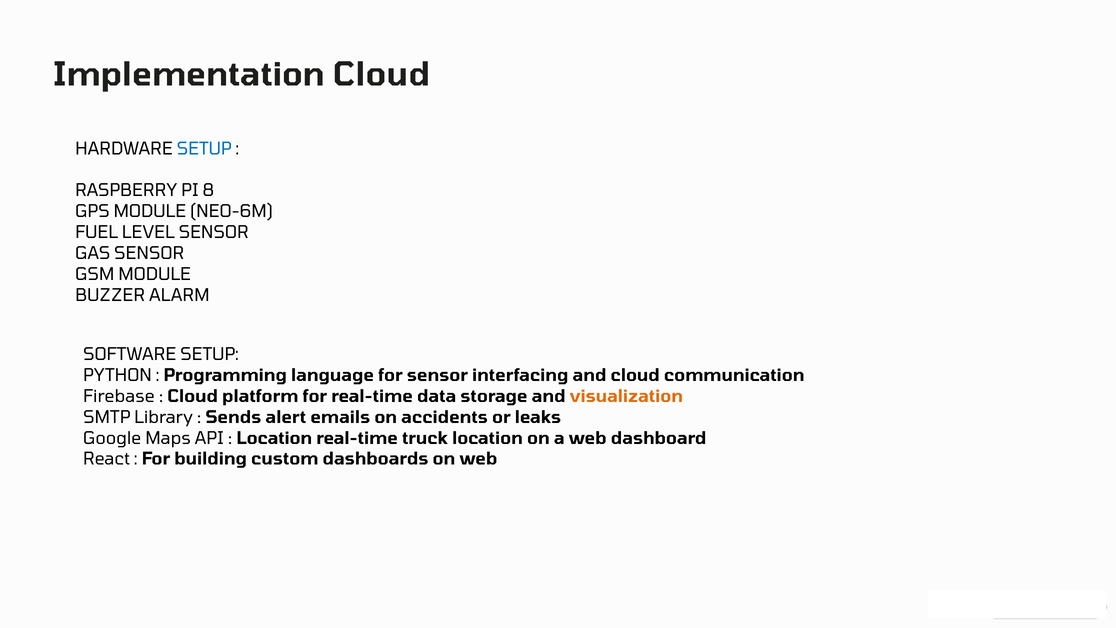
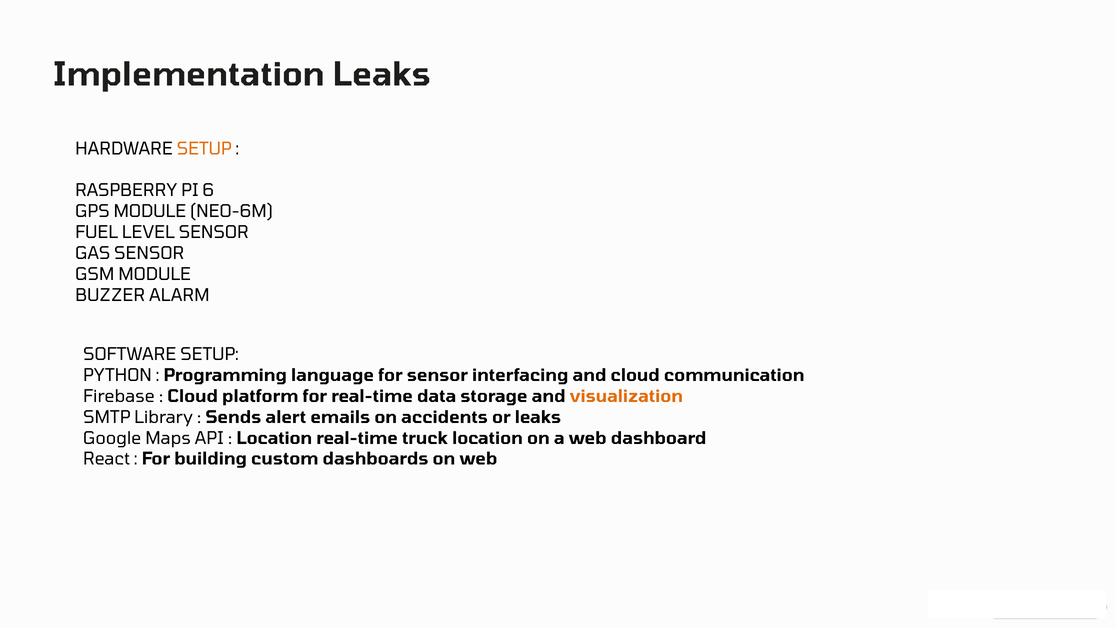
Implementation Cloud: Cloud -> Leaks
SETUP at (204, 149) colour: blue -> orange
8: 8 -> 6
